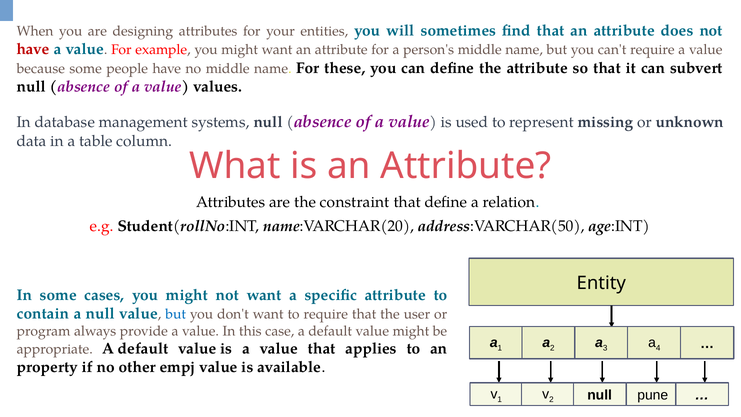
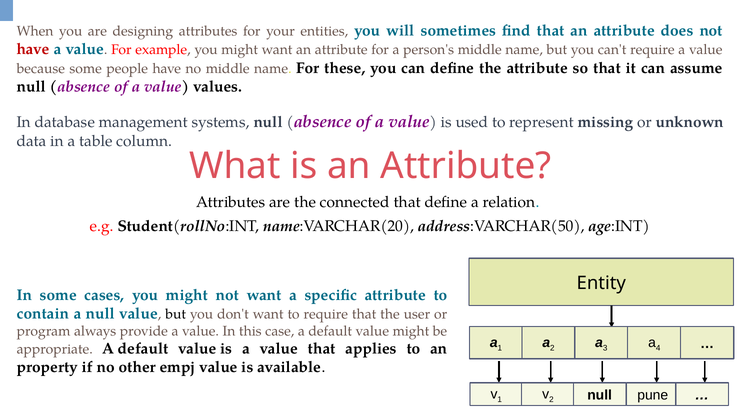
subvert: subvert -> assume
constraint: constraint -> connected
but at (176, 314) colour: blue -> black
